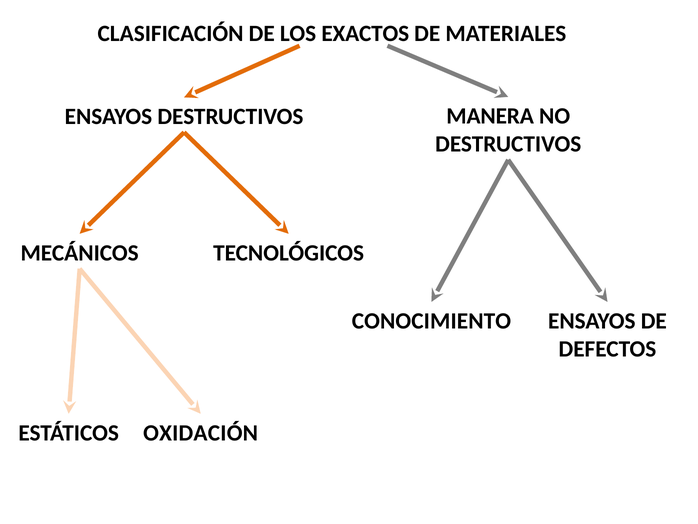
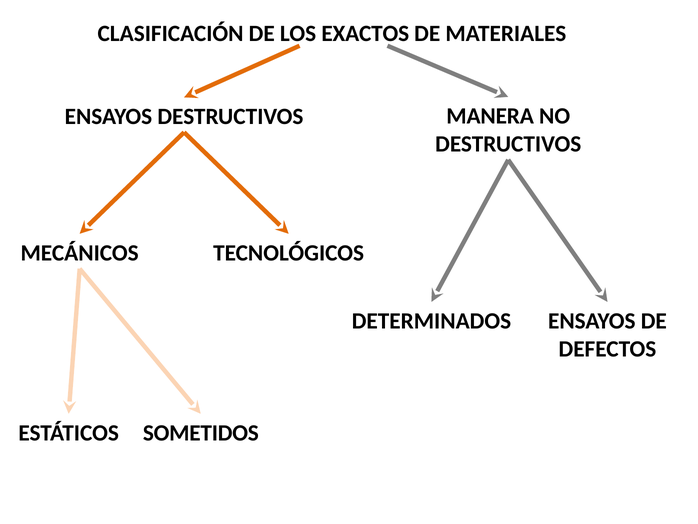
CONOCIMIENTO: CONOCIMIENTO -> DETERMINADOS
OXIDACIÓN: OXIDACIÓN -> SOMETIDOS
